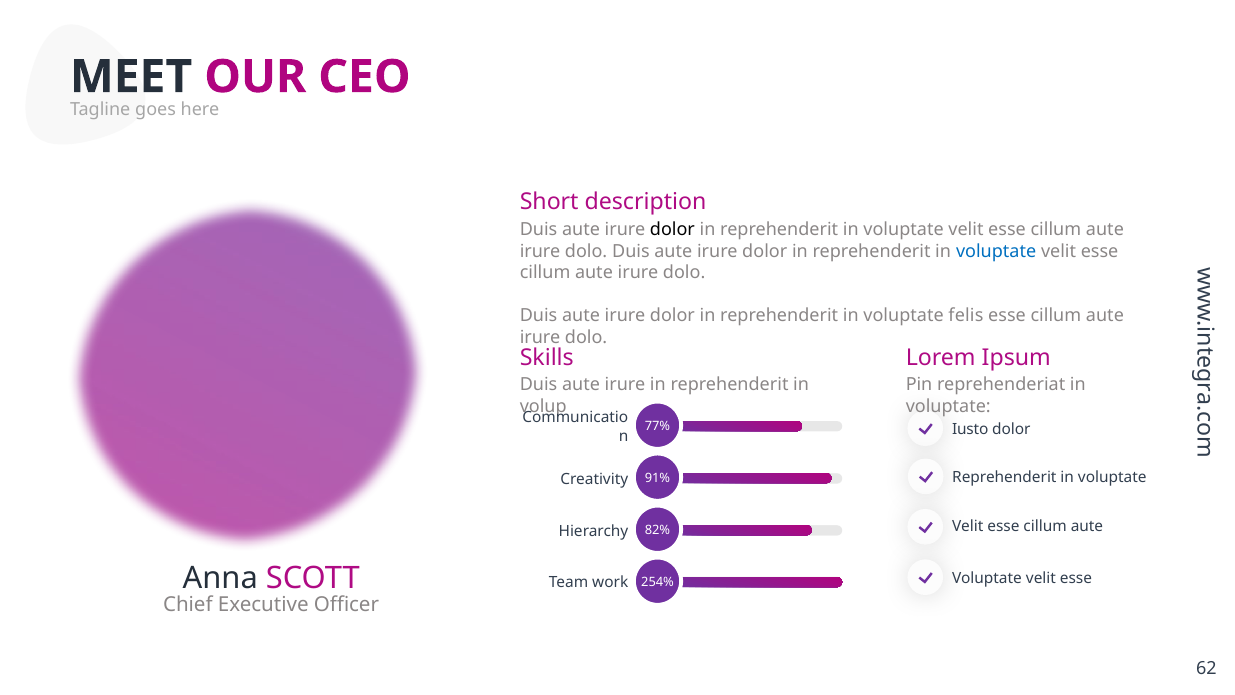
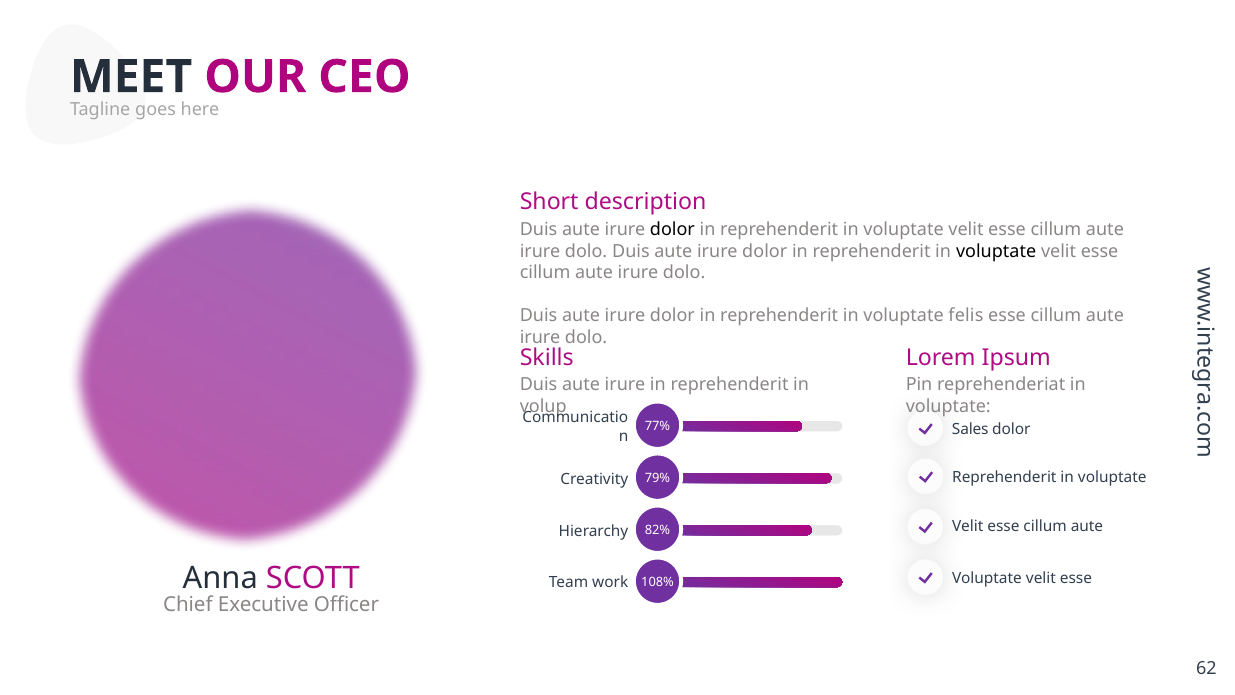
voluptate at (996, 251) colour: blue -> black
Iusto: Iusto -> Sales
91%: 91% -> 79%
254%: 254% -> 108%
